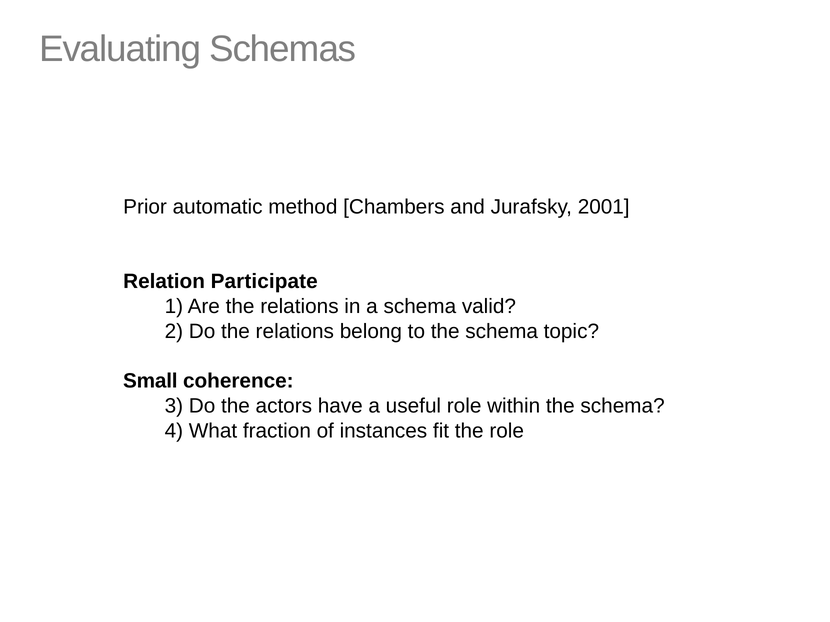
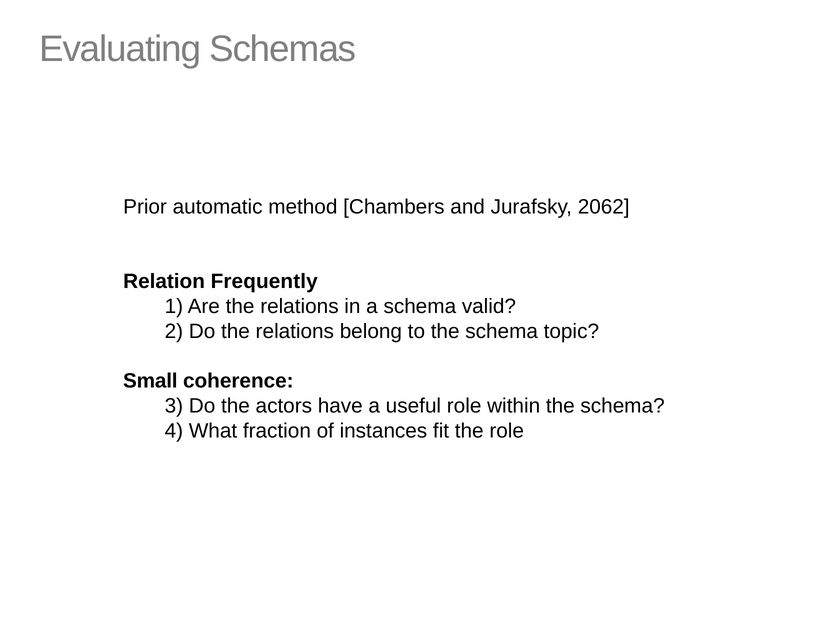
2001: 2001 -> 2062
Participate: Participate -> Frequently
